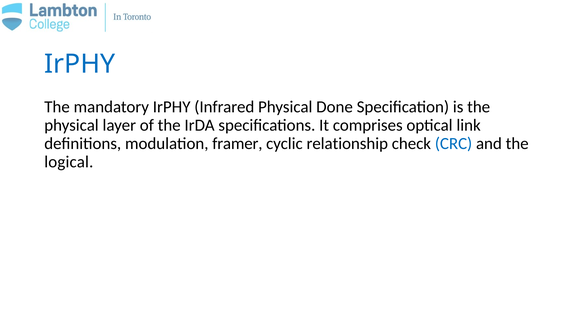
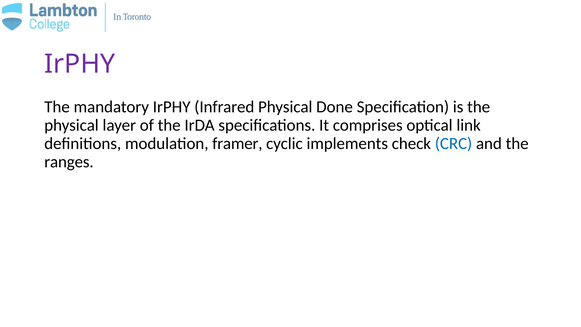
IrPHY at (80, 64) colour: blue -> purple
relationship: relationship -> implements
logical: logical -> ranges
